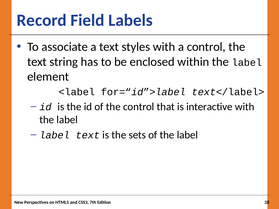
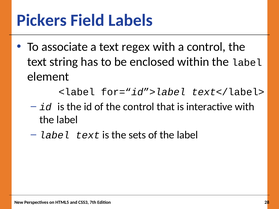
Record: Record -> Pickers
styles: styles -> regex
